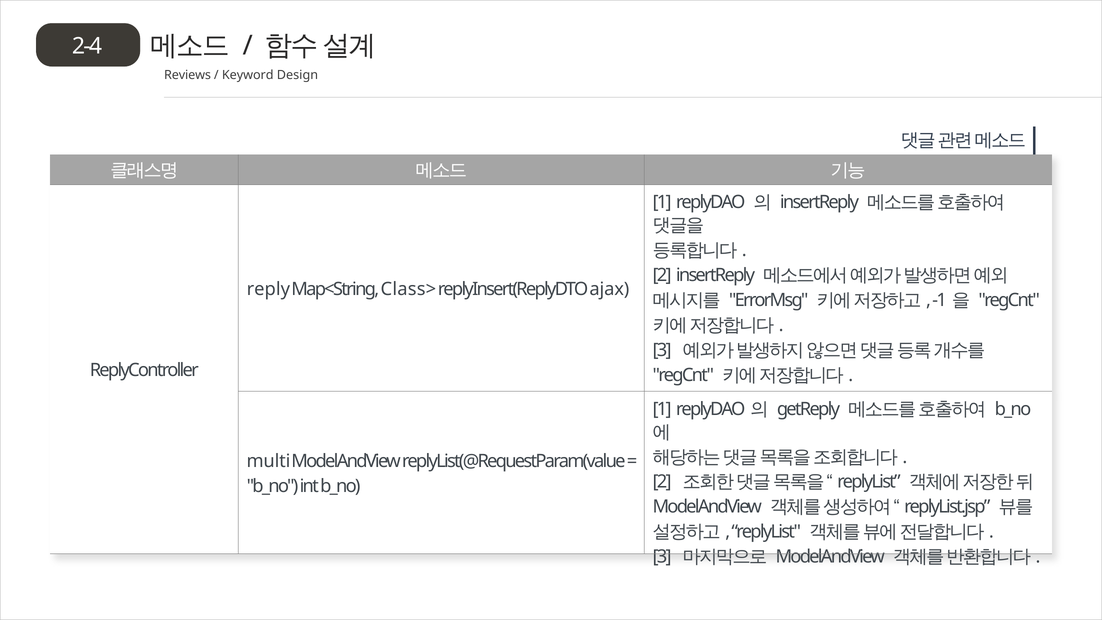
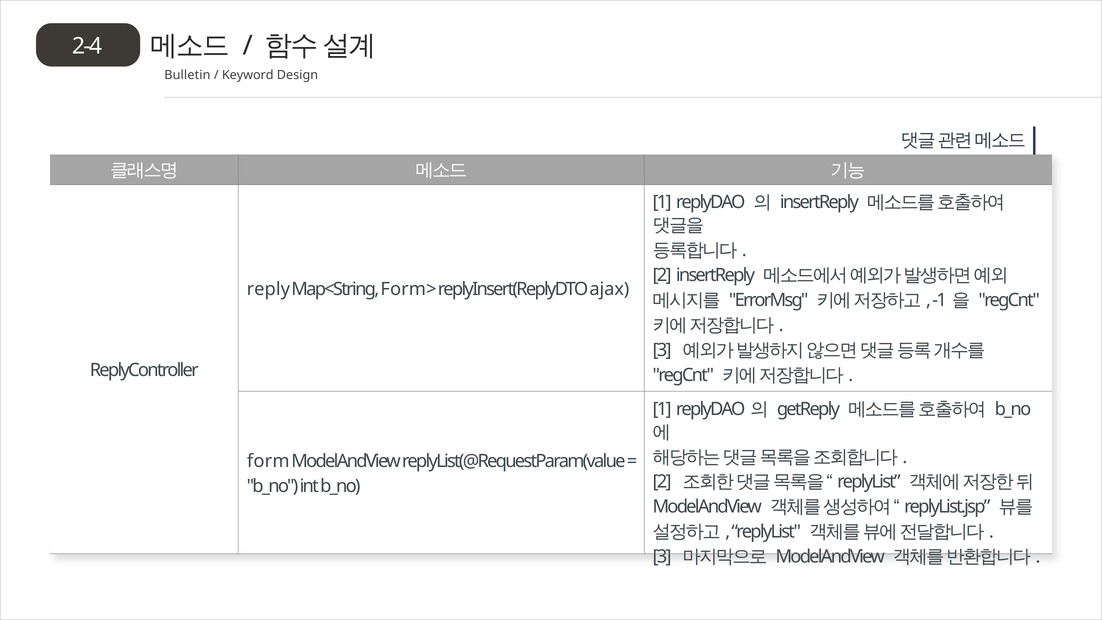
Reviews: Reviews -> Bulletin
Class>: Class> -> Form>
multi: multi -> form
